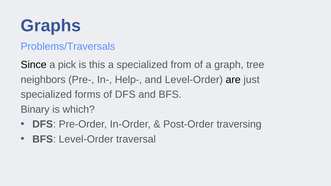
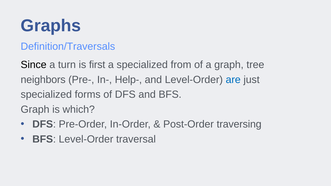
Problems/Traversals: Problems/Traversals -> Definition/Traversals
pick: pick -> turn
this: this -> first
are colour: black -> blue
Binary at (35, 109): Binary -> Graph
